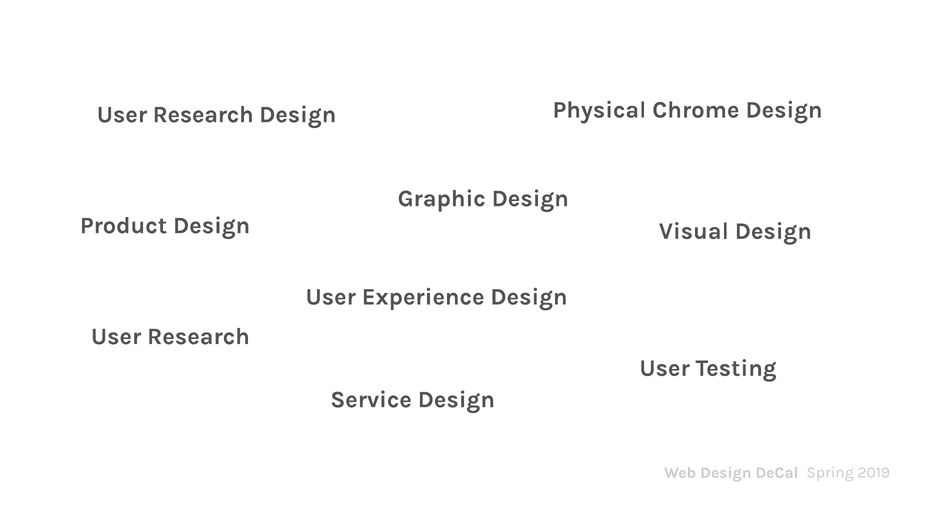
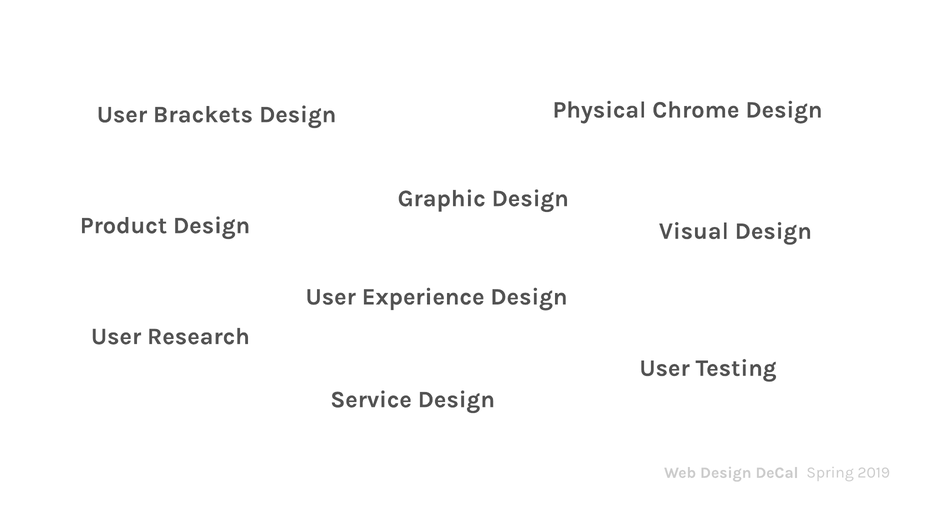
Research at (203, 114): Research -> Brackets
